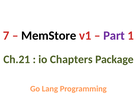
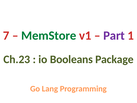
MemStore colour: black -> green
Ch.21: Ch.21 -> Ch.23
Chapters: Chapters -> Booleans
